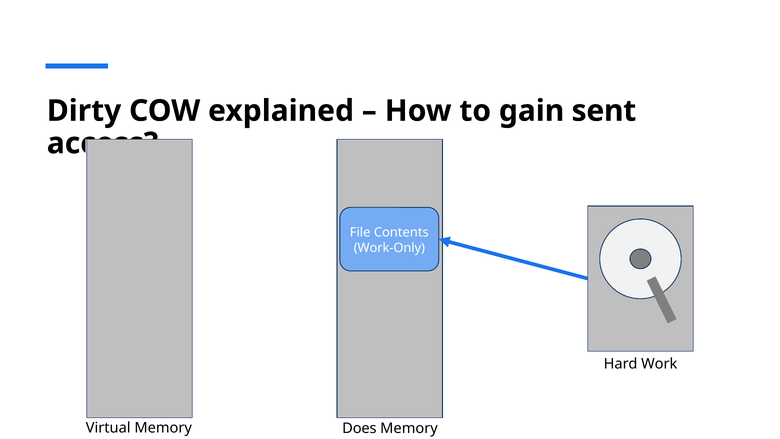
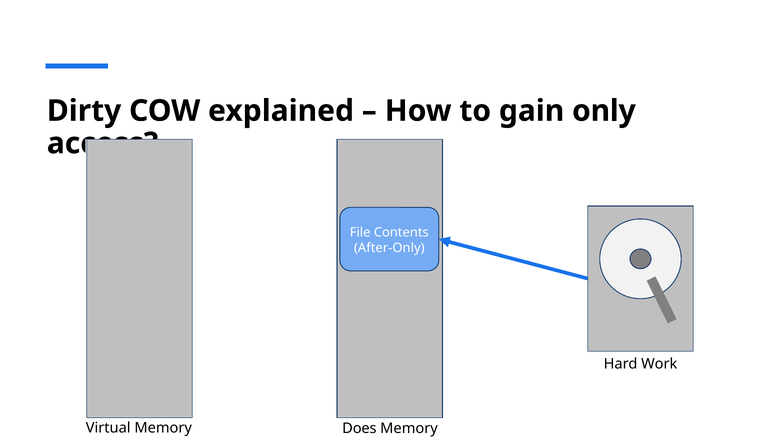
sent: sent -> only
Work-Only: Work-Only -> After-Only
